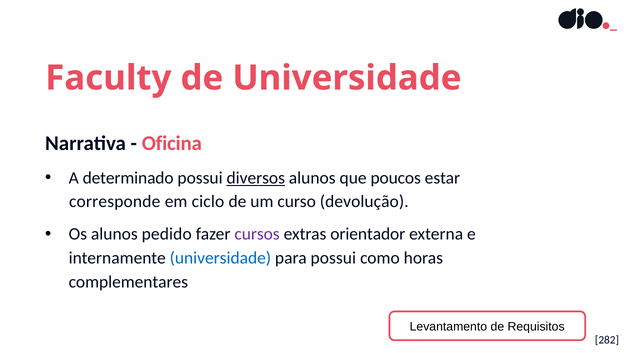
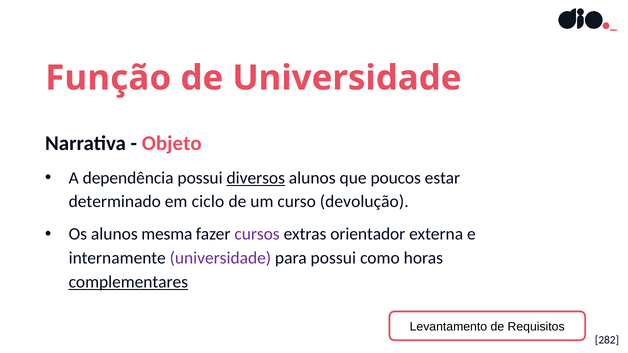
Faculty: Faculty -> Função
Oficina: Oficina -> Objeto
determinado: determinado -> dependência
corresponde: corresponde -> determinado
pedido: pedido -> mesma
universidade at (220, 258) colour: blue -> purple
complementares underline: none -> present
